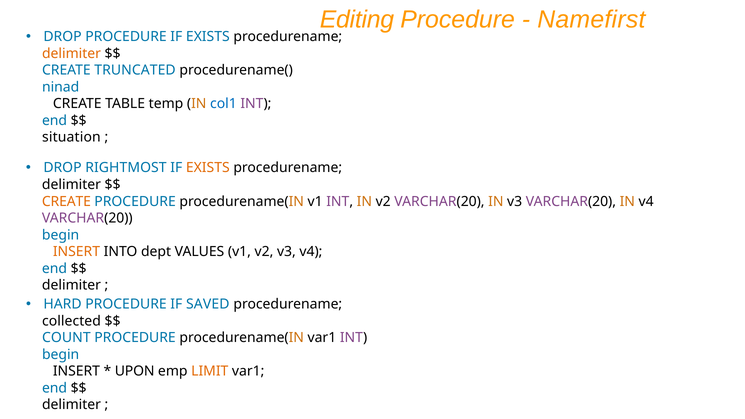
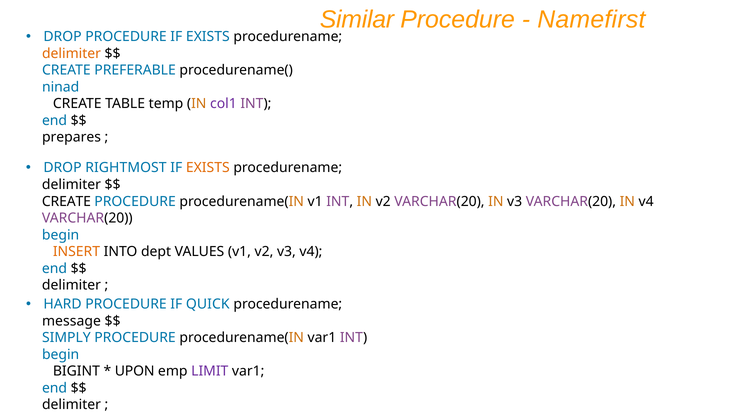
Editing: Editing -> Similar
TRUNCATED: TRUNCATED -> PREFERABLE
col1 colour: blue -> purple
situation: situation -> prepares
CREATE at (66, 201) colour: orange -> black
SAVED: SAVED -> QUICK
collected: collected -> message
COUNT: COUNT -> SIMPLY
INSERT at (76, 371): INSERT -> BIGINT
LIMIT colour: orange -> purple
